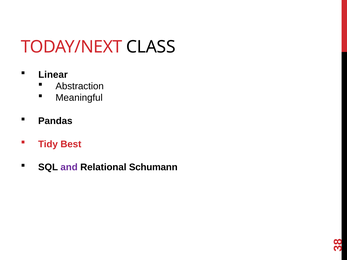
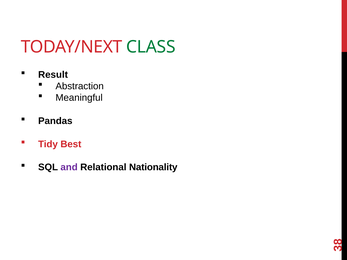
CLASS colour: black -> green
Linear: Linear -> Result
Schumann: Schumann -> Nationality
